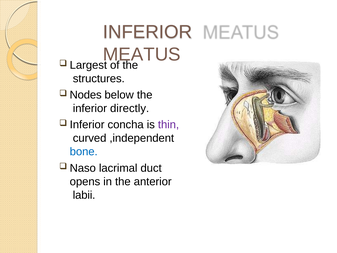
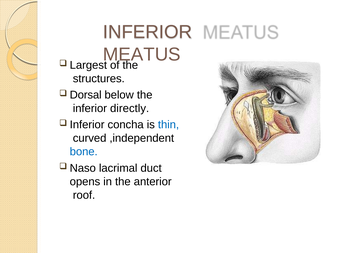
Nodes: Nodes -> Dorsal
thin colour: purple -> blue
labii: labii -> roof
